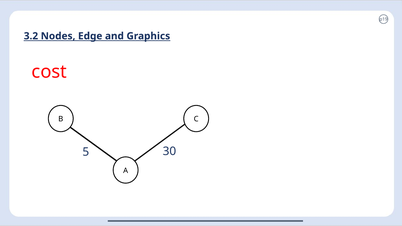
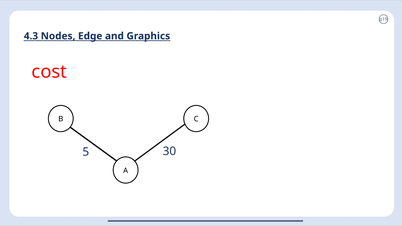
3.2: 3.2 -> 4.3
